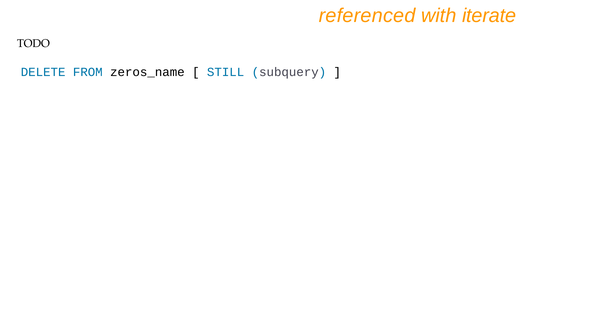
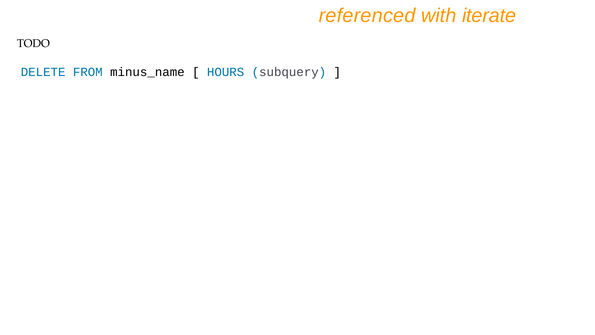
zeros_name: zeros_name -> minus_name
STILL: STILL -> HOURS
